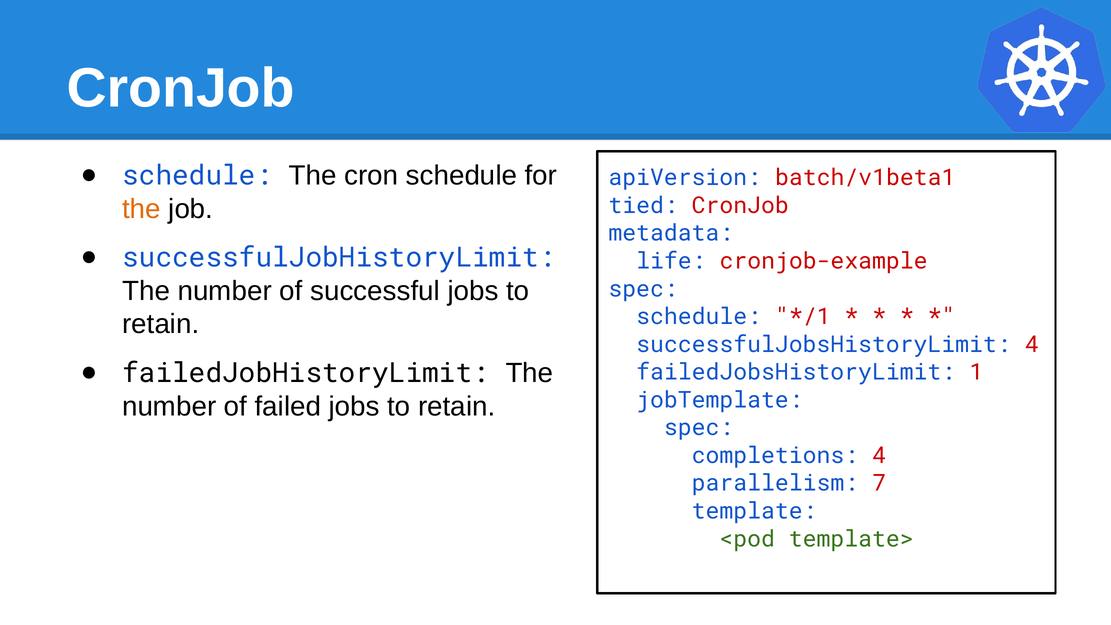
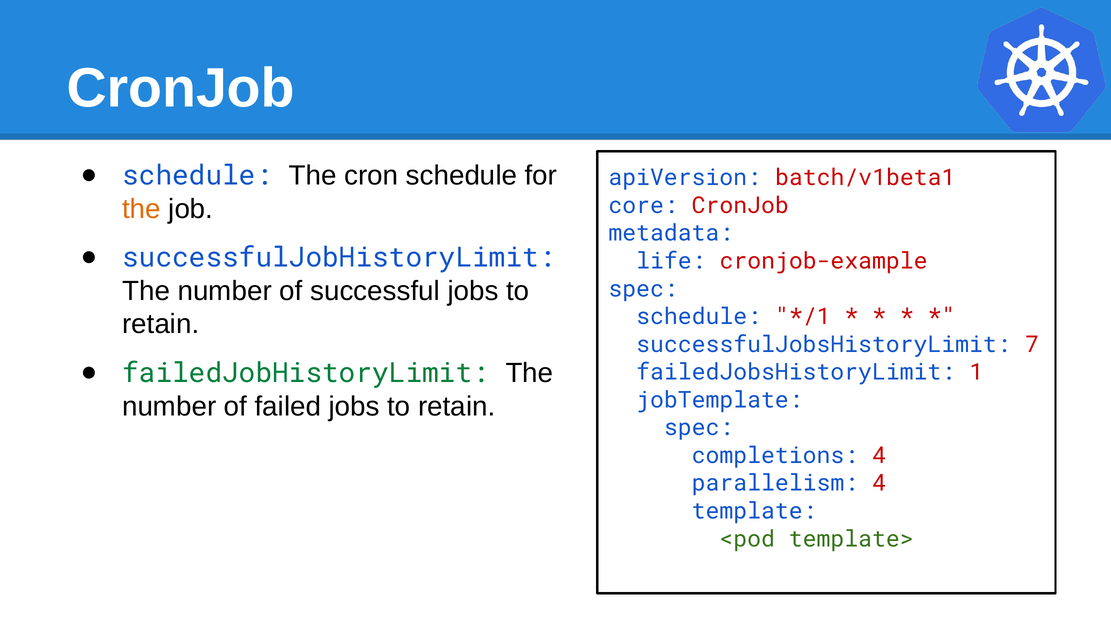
tied: tied -> core
successfulJobsHistoryLimit 4: 4 -> 7
failedJobHistoryLimit colour: black -> green
parallelism 7: 7 -> 4
